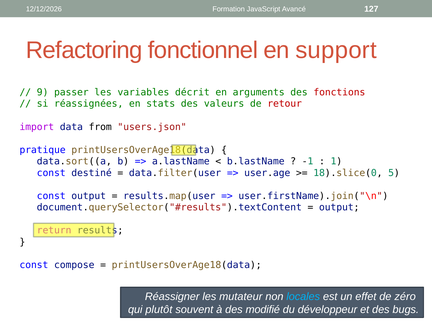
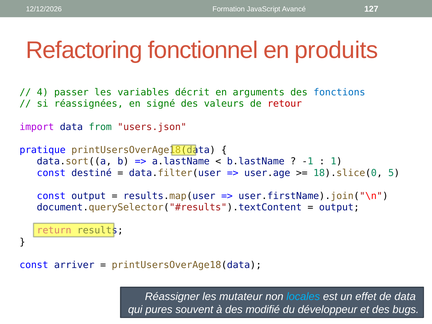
support: support -> produits
9: 9 -> 4
fonctions colour: red -> blue
stats: stats -> signé
from colour: black -> green
compose: compose -> arriver
de zéro: zéro -> data
plutôt: plutôt -> pures
